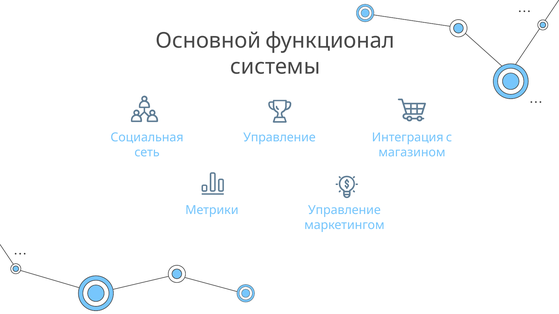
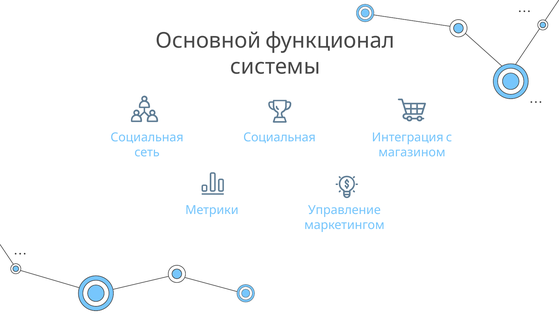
Управление at (279, 138): Управление -> Социальная
